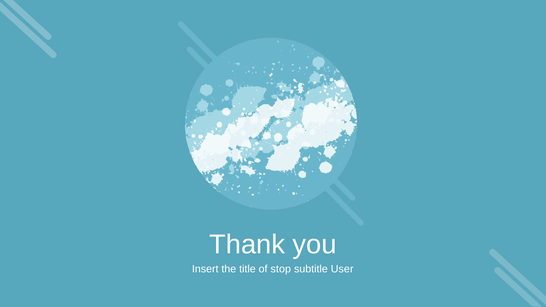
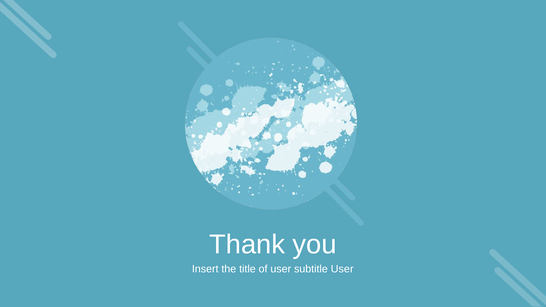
of stop: stop -> user
